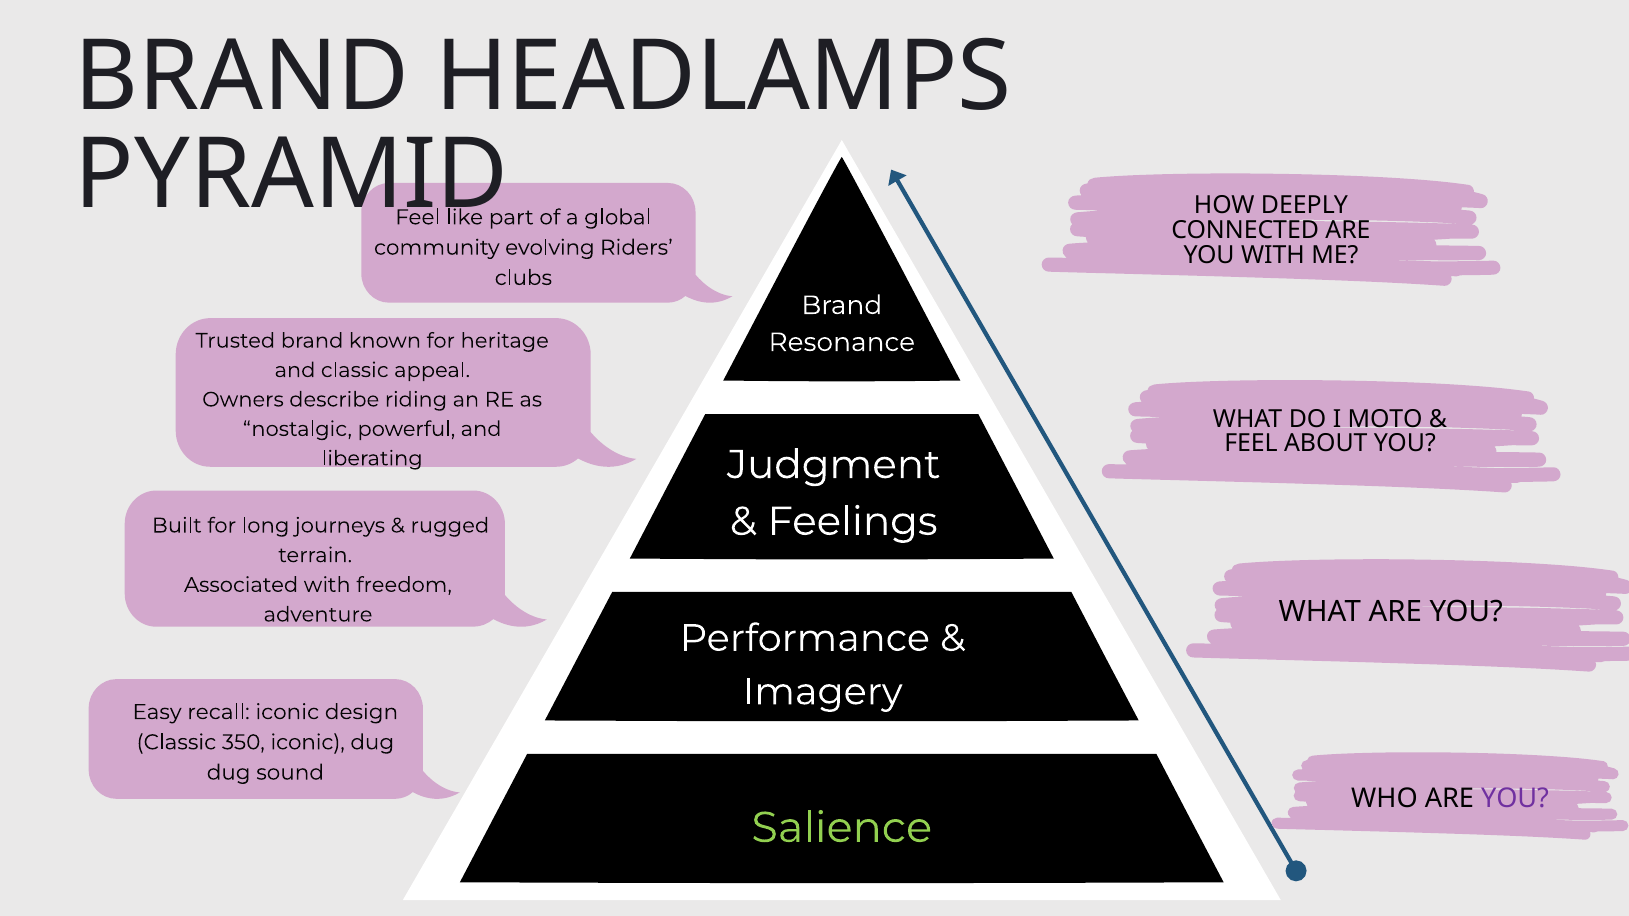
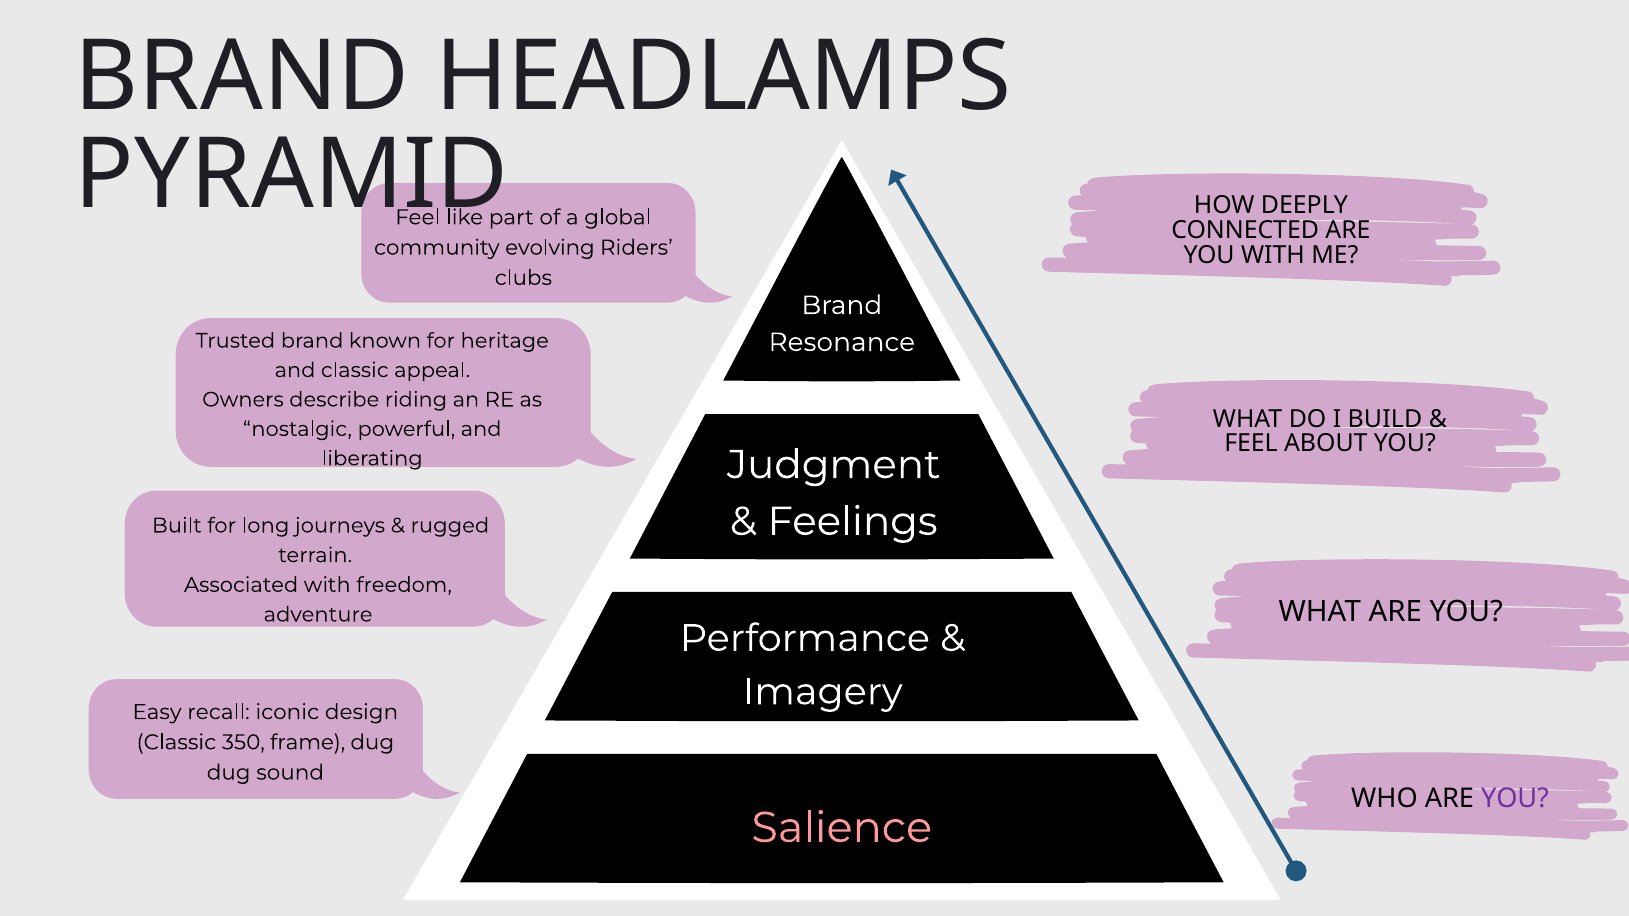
MOTO: MOTO -> BUILD
350 iconic: iconic -> frame
Salience colour: light green -> pink
